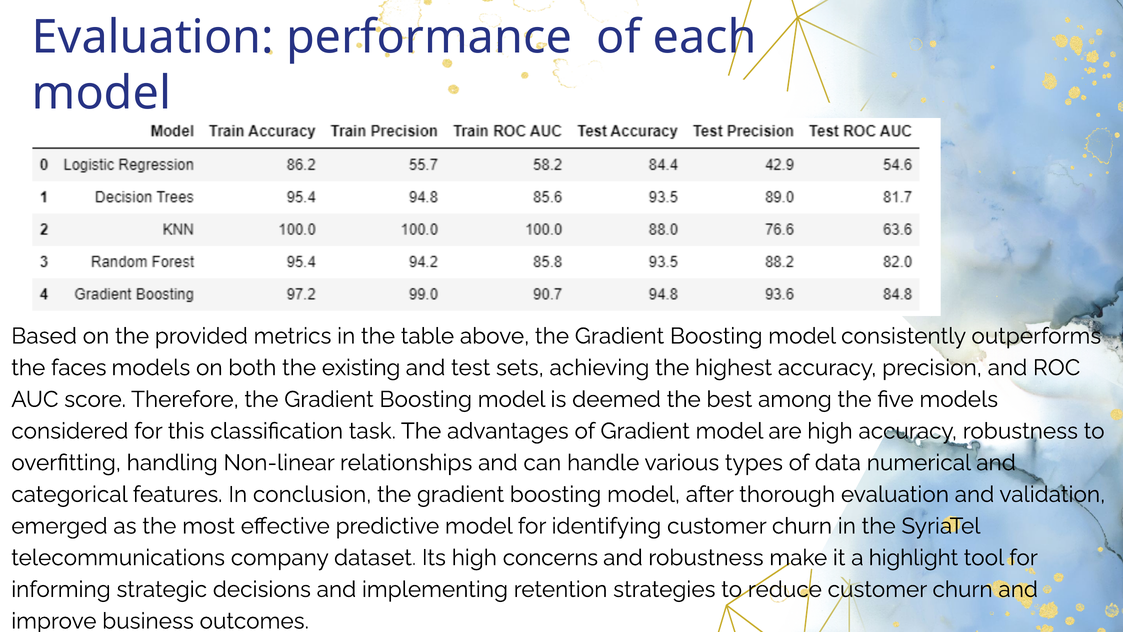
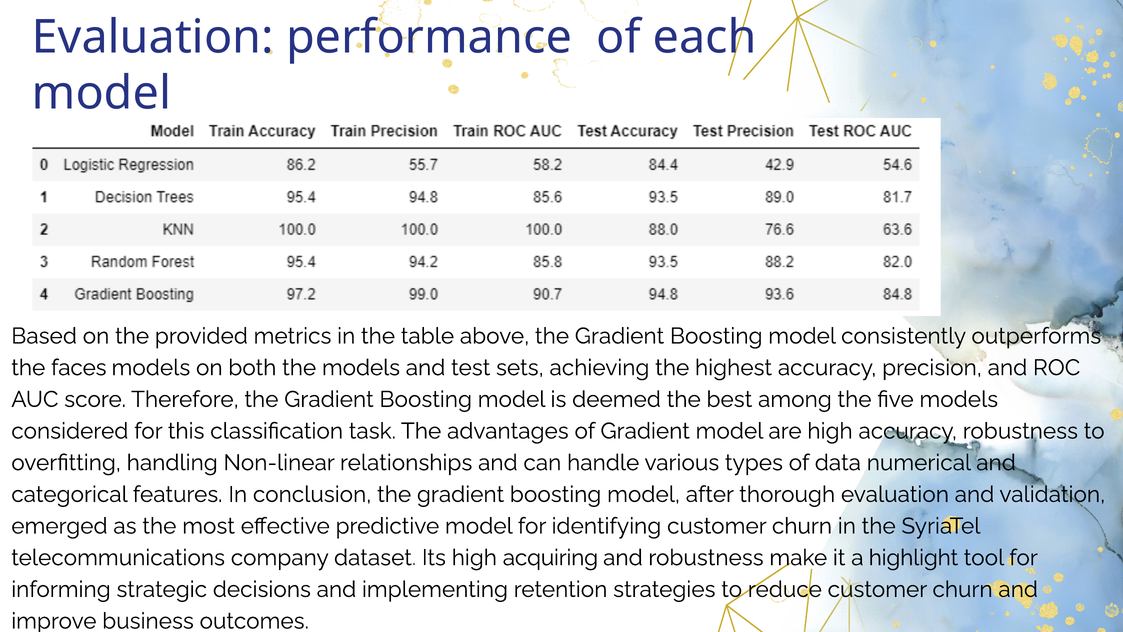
the existing: existing -> models
concerns: concerns -> acquiring
